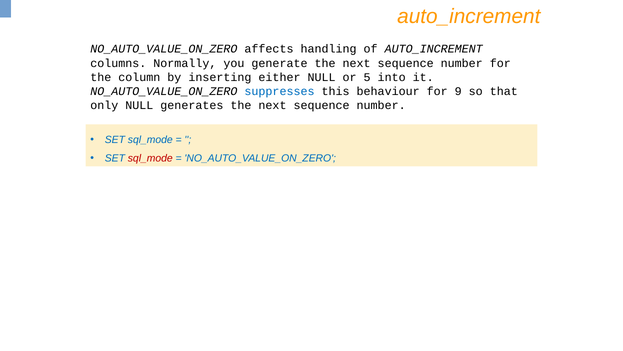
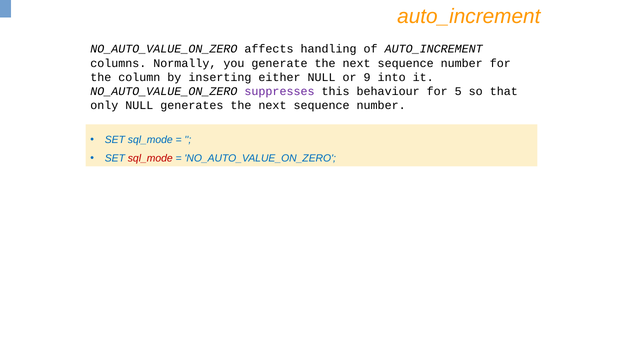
5: 5 -> 9
suppresses colour: blue -> purple
9: 9 -> 5
